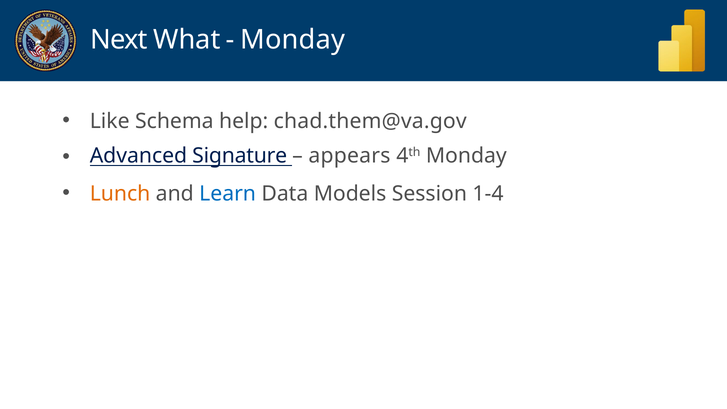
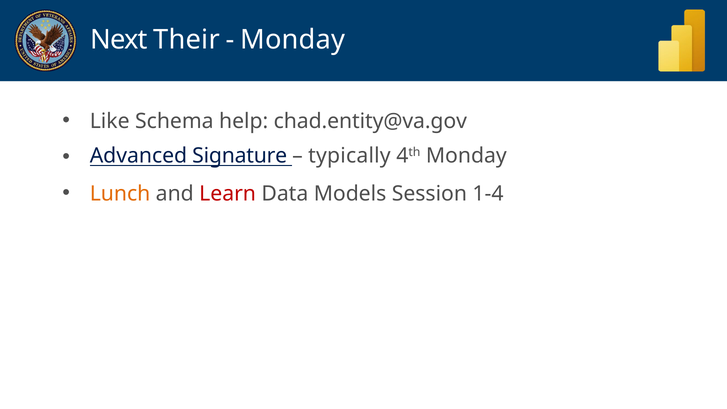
What: What -> Their
chad.them@va.gov: chad.them@va.gov -> chad.entity@va.gov
appears: appears -> typically
Learn colour: blue -> red
